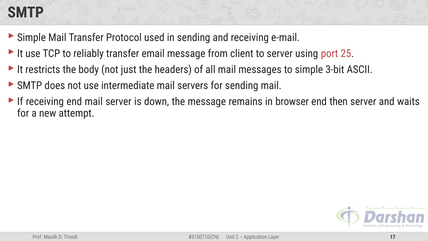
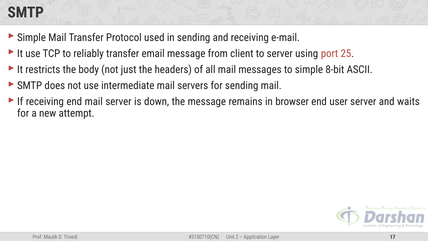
3-bit: 3-bit -> 8-bit
then: then -> user
